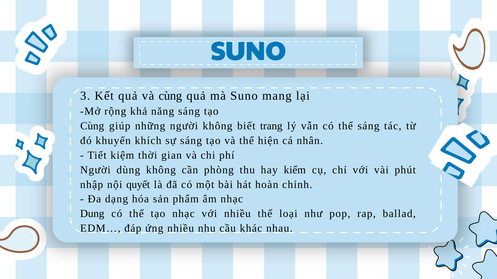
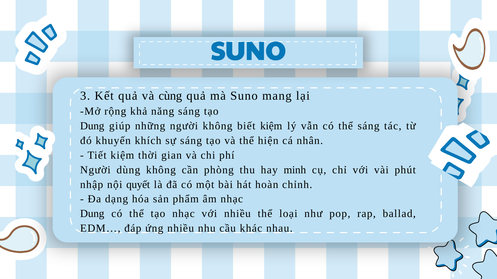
Cùng at (92, 126): Cùng -> Dung
biết trang: trang -> kiệm
kiểm: kiểm -> minh
